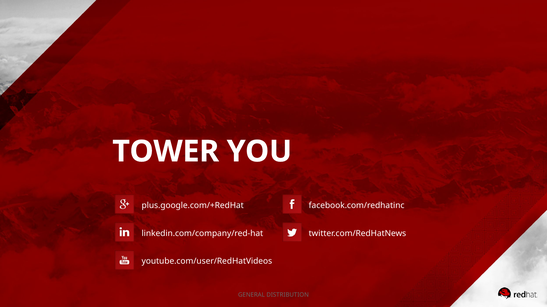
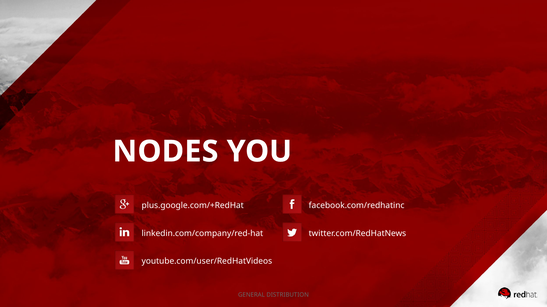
TOWER: TOWER -> NODES
